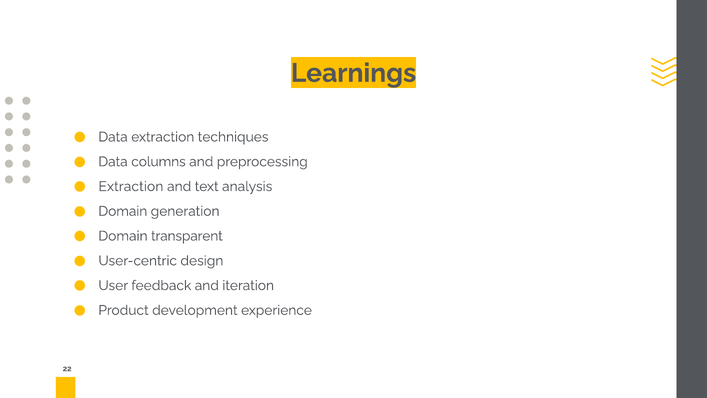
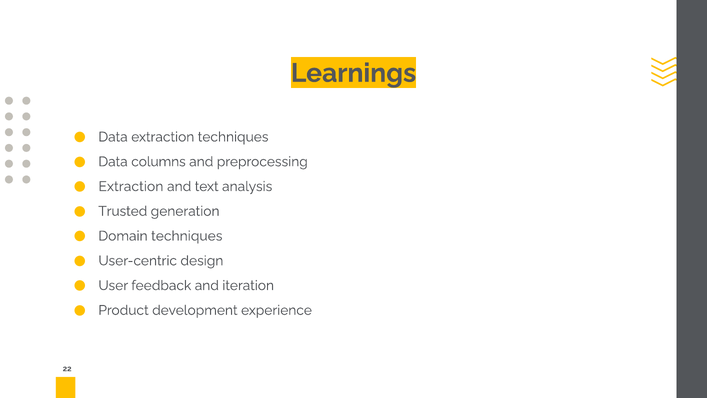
Domain at (123, 211): Domain -> Trusted
Domain transparent: transparent -> techniques
